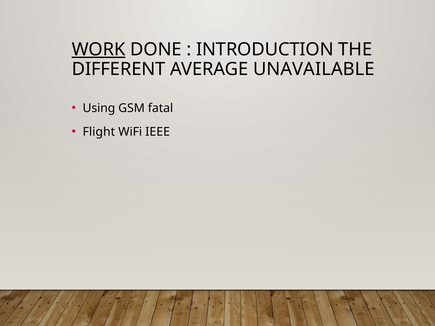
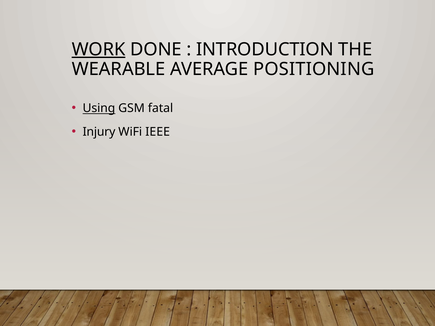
DIFFERENT: DIFFERENT -> WEARABLE
UNAVAILABLE: UNAVAILABLE -> POSITIONING
Using underline: none -> present
Flight: Flight -> Injury
